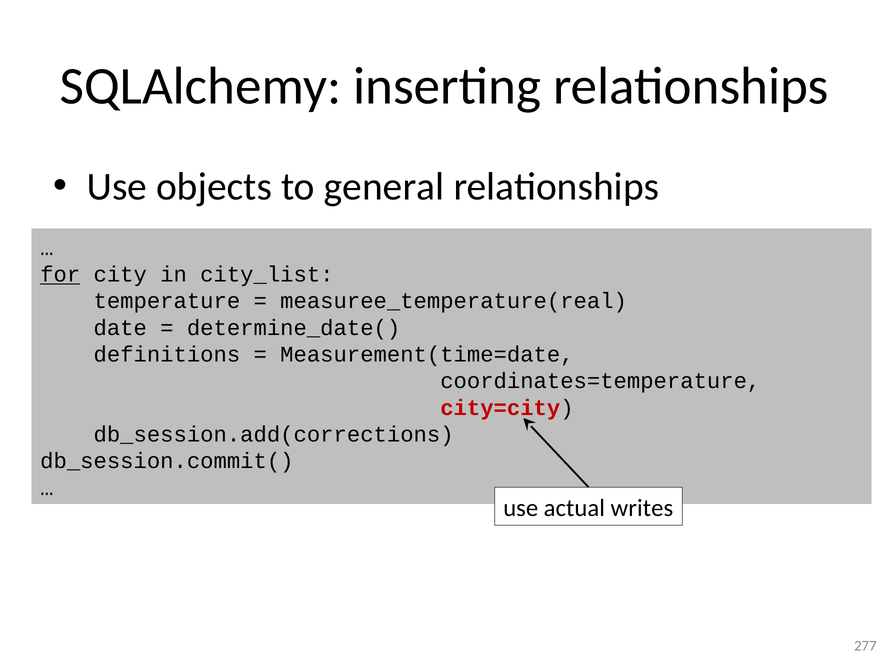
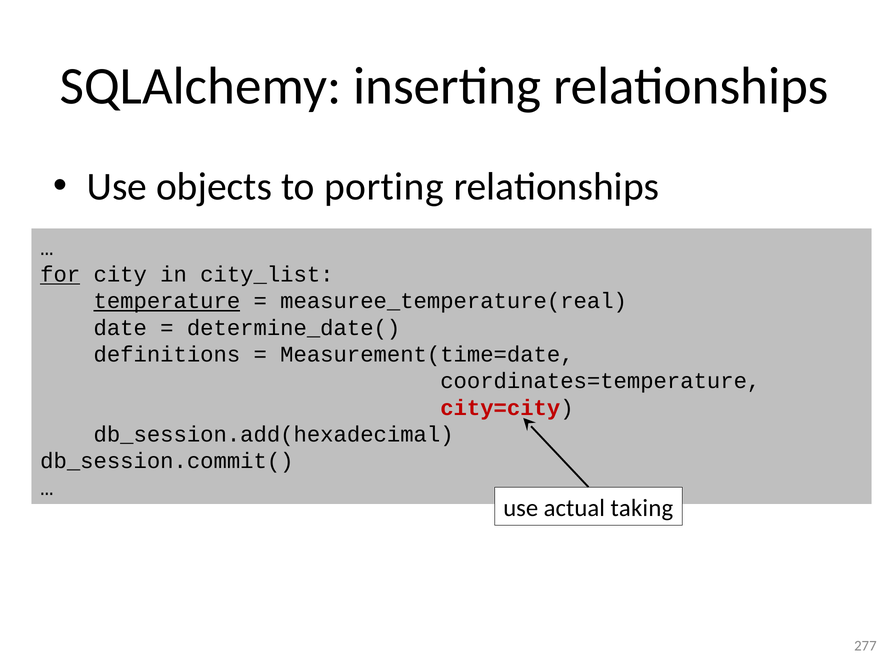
general: general -> porting
temperature underline: none -> present
db_session.add(corrections: db_session.add(corrections -> db_session.add(hexadecimal
writes: writes -> taking
